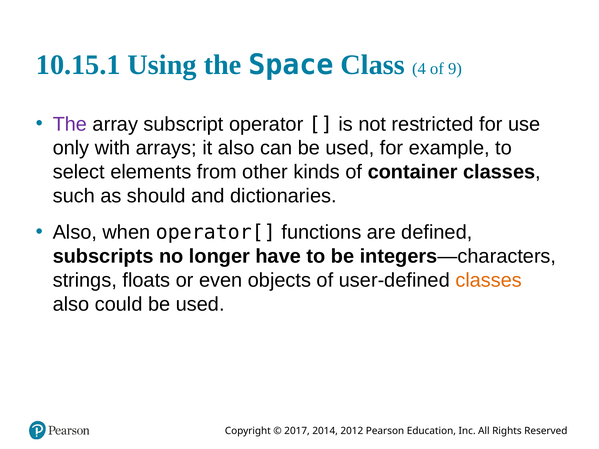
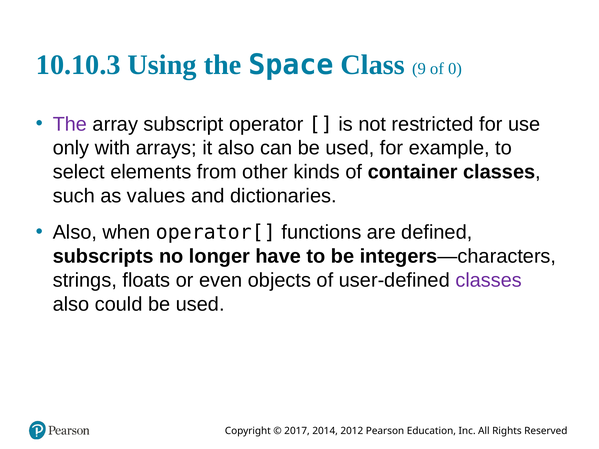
10.15.1: 10.15.1 -> 10.10.3
4: 4 -> 9
9: 9 -> 0
should: should -> values
classes at (489, 280) colour: orange -> purple
